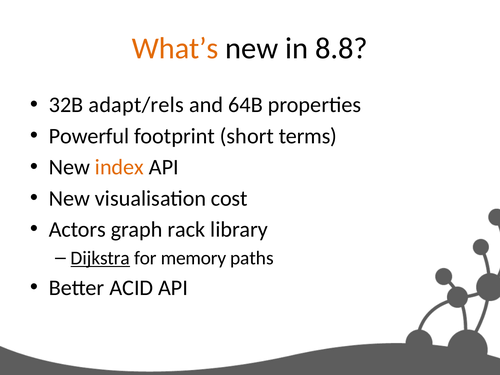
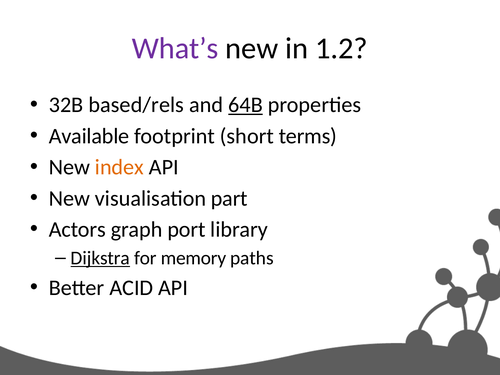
What’s colour: orange -> purple
8.8: 8.8 -> 1.2
adapt/rels: adapt/rels -> based/rels
64B underline: none -> present
Powerful: Powerful -> Available
cost: cost -> part
rack: rack -> port
